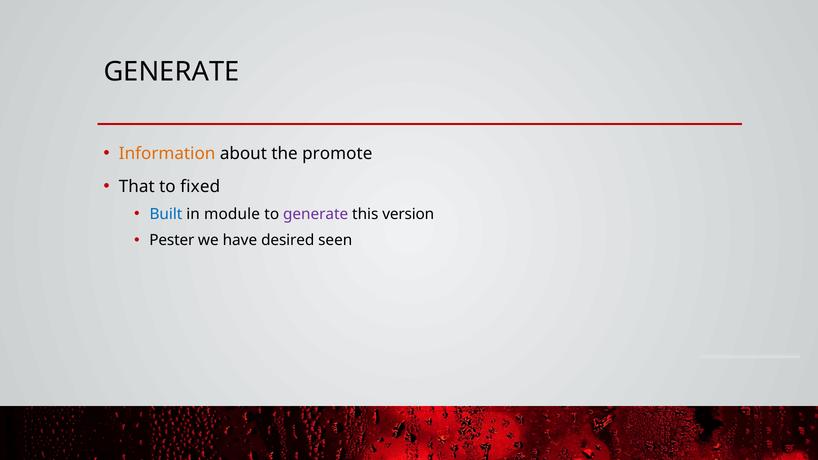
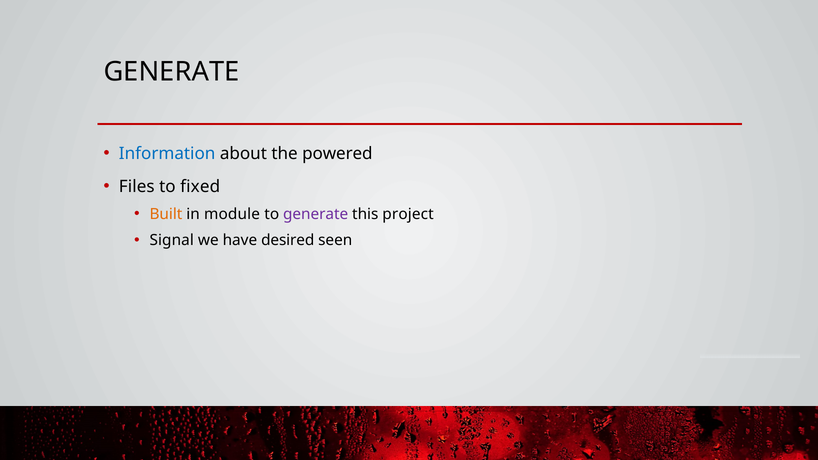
Information colour: orange -> blue
promote: promote -> powered
That: That -> Files
Built colour: blue -> orange
version: version -> project
Pester: Pester -> Signal
